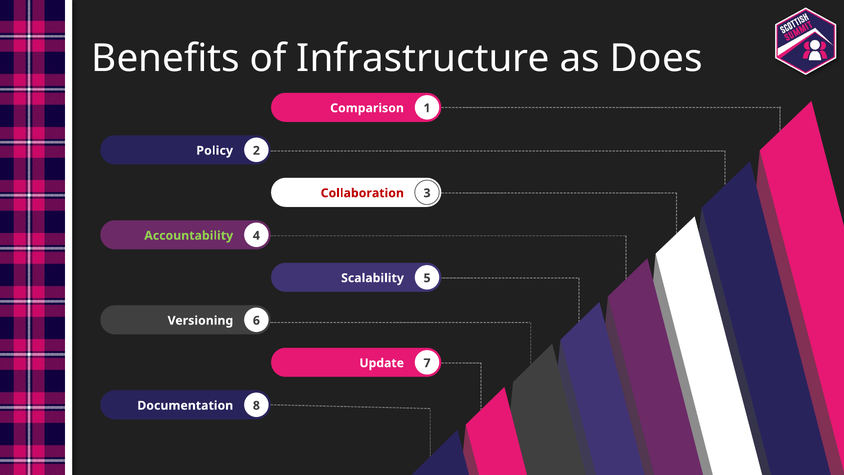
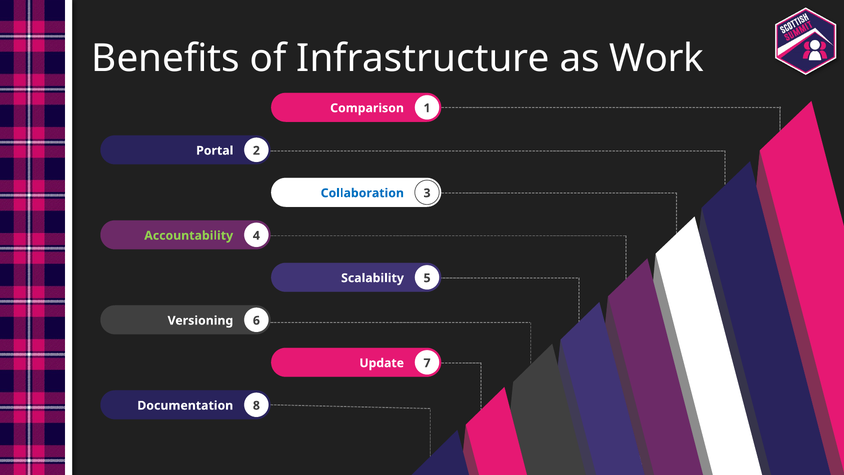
Does: Does -> Work
Policy: Policy -> Portal
Collaboration colour: red -> blue
